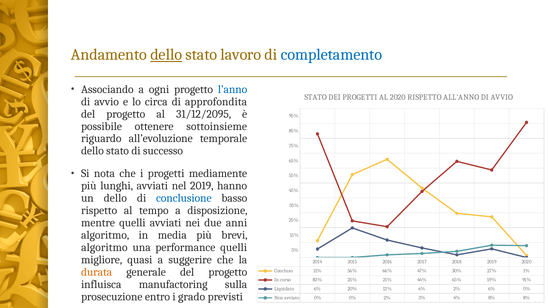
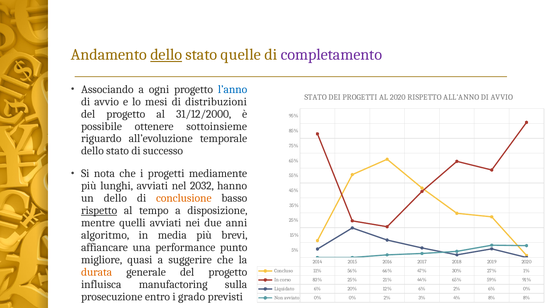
lavoro: lavoro -> quelle
completamento colour: blue -> purple
circa: circa -> mesi
approfondita: approfondita -> distribuzioni
31/12/2095: 31/12/2095 -> 31/12/2000
nel 2019: 2019 -> 2032
conclusione colour: blue -> orange
rispetto at (99, 211) underline: none -> present
algoritmo at (104, 248): algoritmo -> affiancare
performance quelli: quelli -> punto
